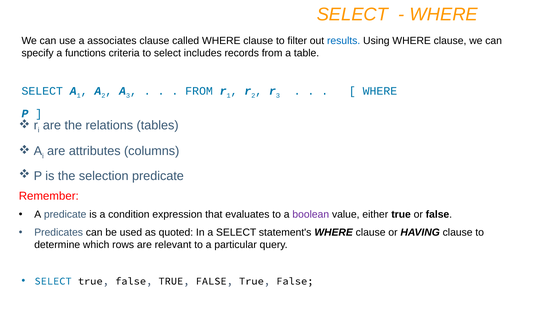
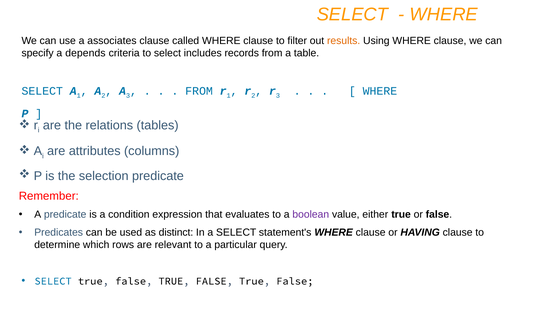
results colour: blue -> orange
functions: functions -> depends
quoted: quoted -> distinct
